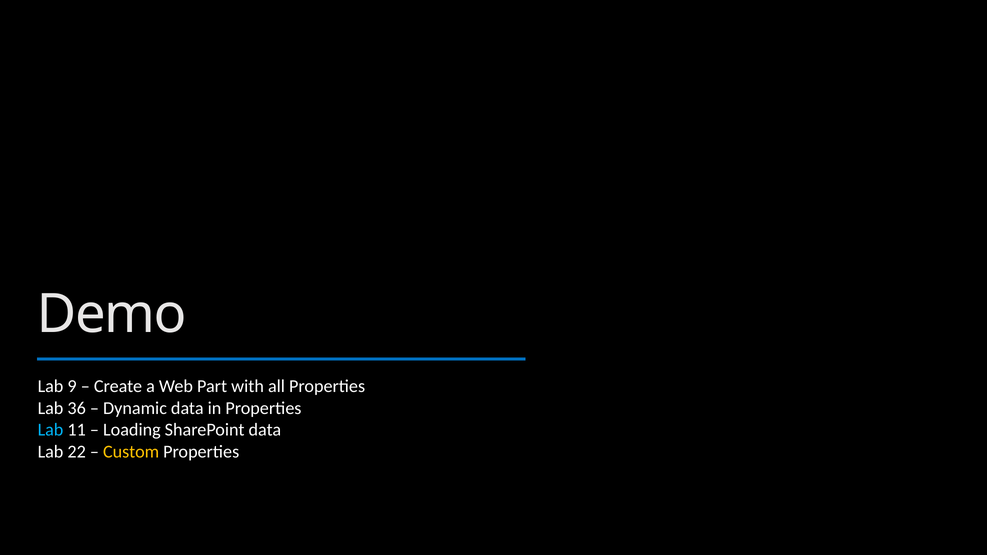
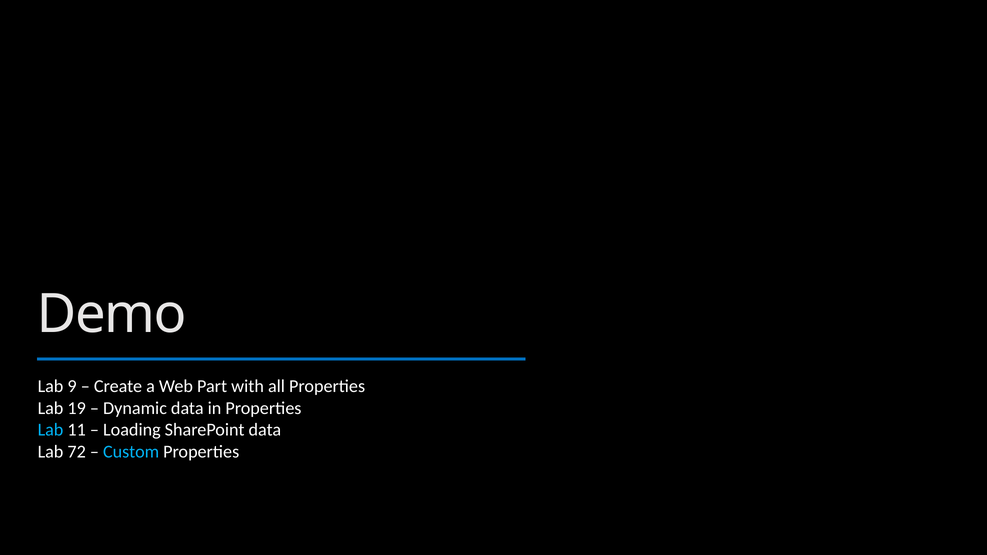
36: 36 -> 19
22: 22 -> 72
Custom colour: yellow -> light blue
